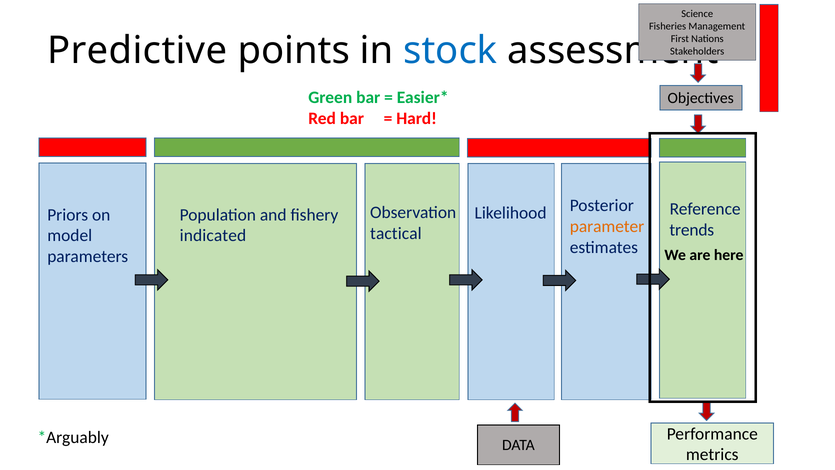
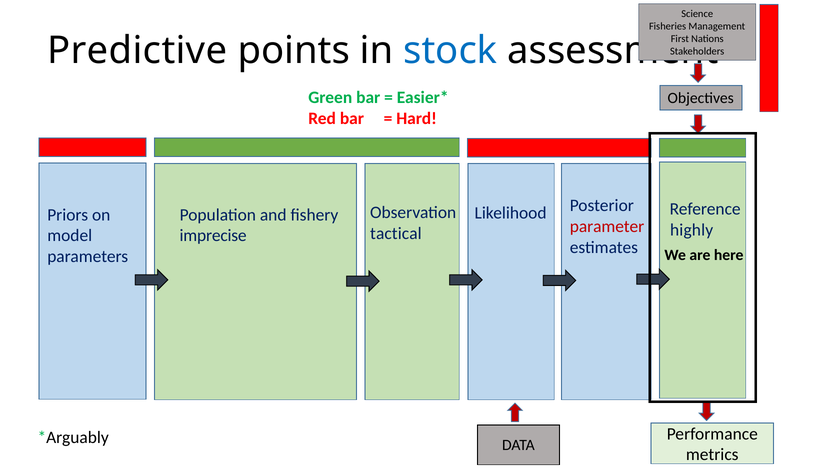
parameter colour: orange -> red
trends: trends -> highly
indicated: indicated -> imprecise
